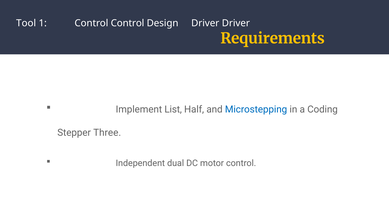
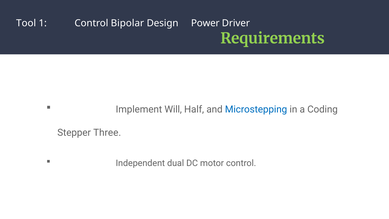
Control Control: Control -> Bipolar
Design Driver: Driver -> Power
Requirements colour: yellow -> light green
List: List -> Will
